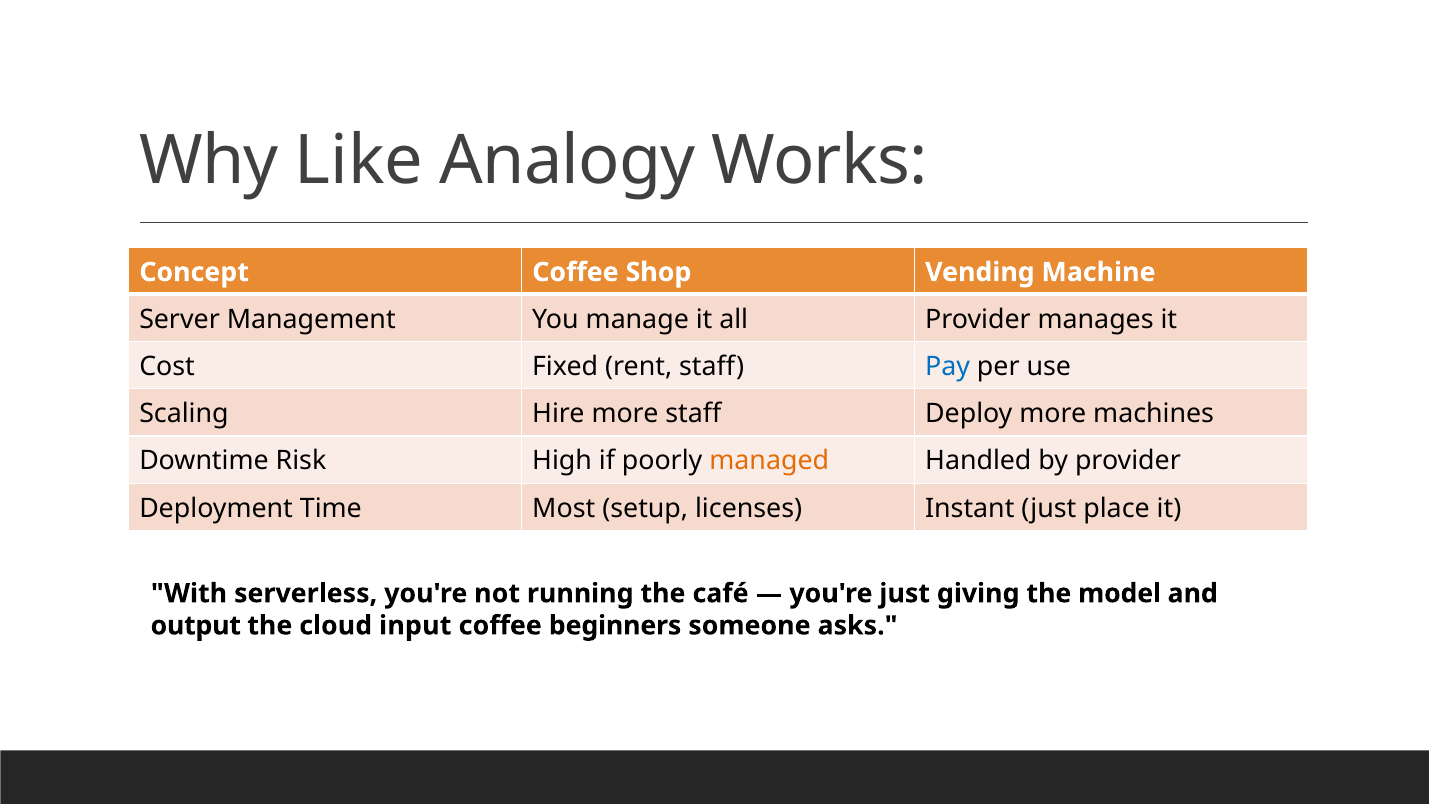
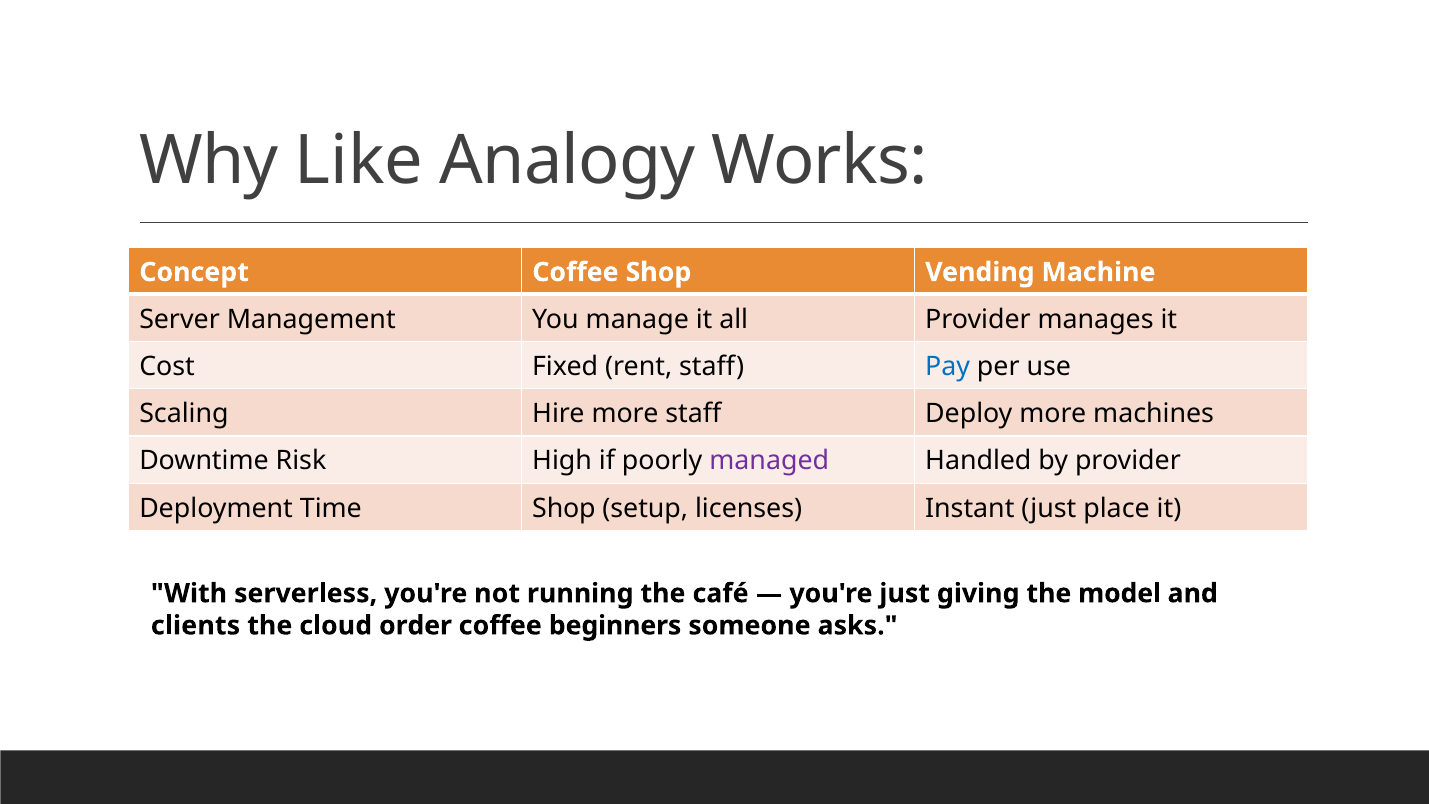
managed colour: orange -> purple
Time Most: Most -> Shop
output: output -> clients
input: input -> order
